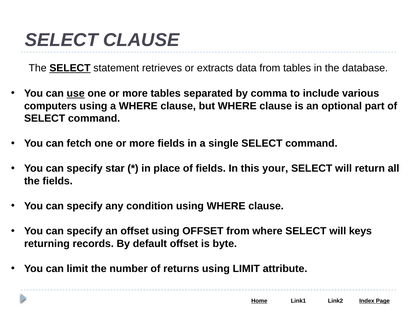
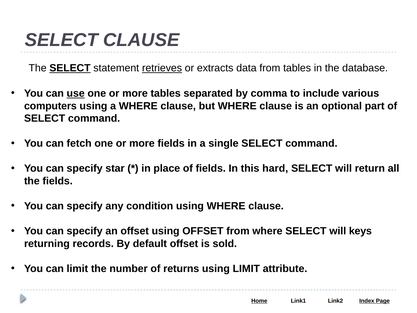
retrieves underline: none -> present
your: your -> hard
byte: byte -> sold
